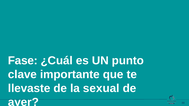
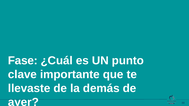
sexual: sexual -> demás
